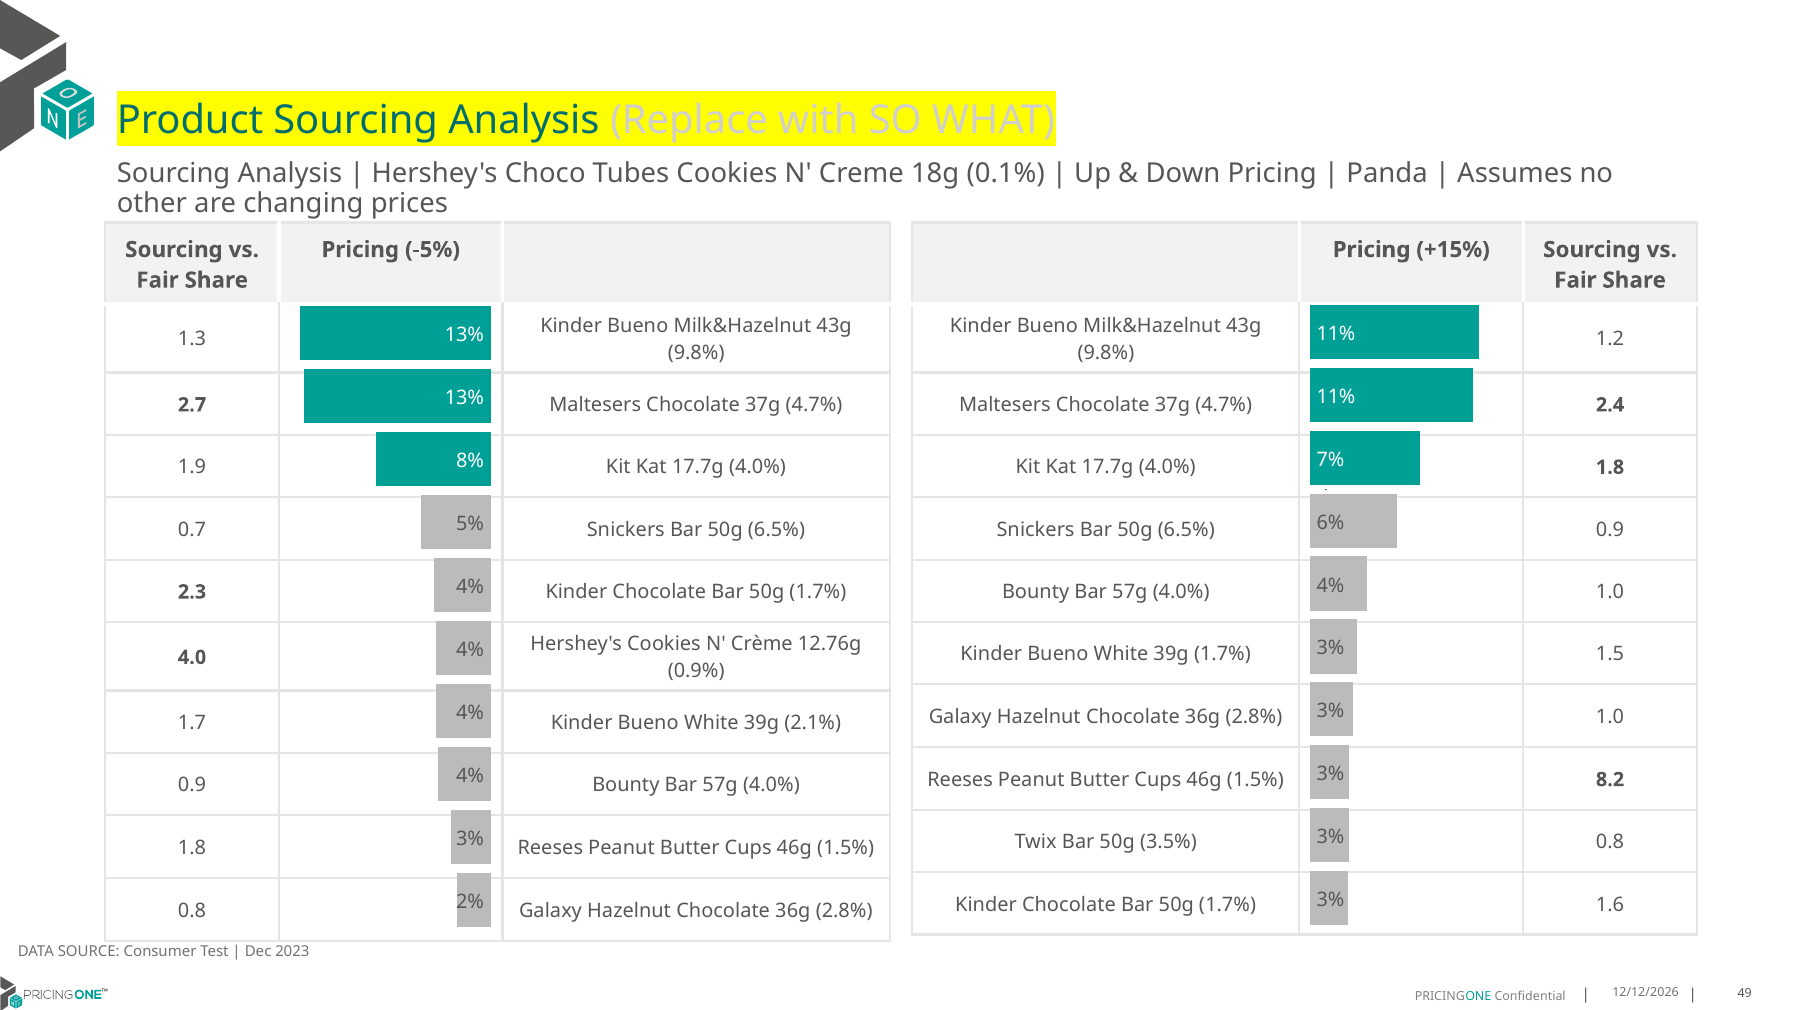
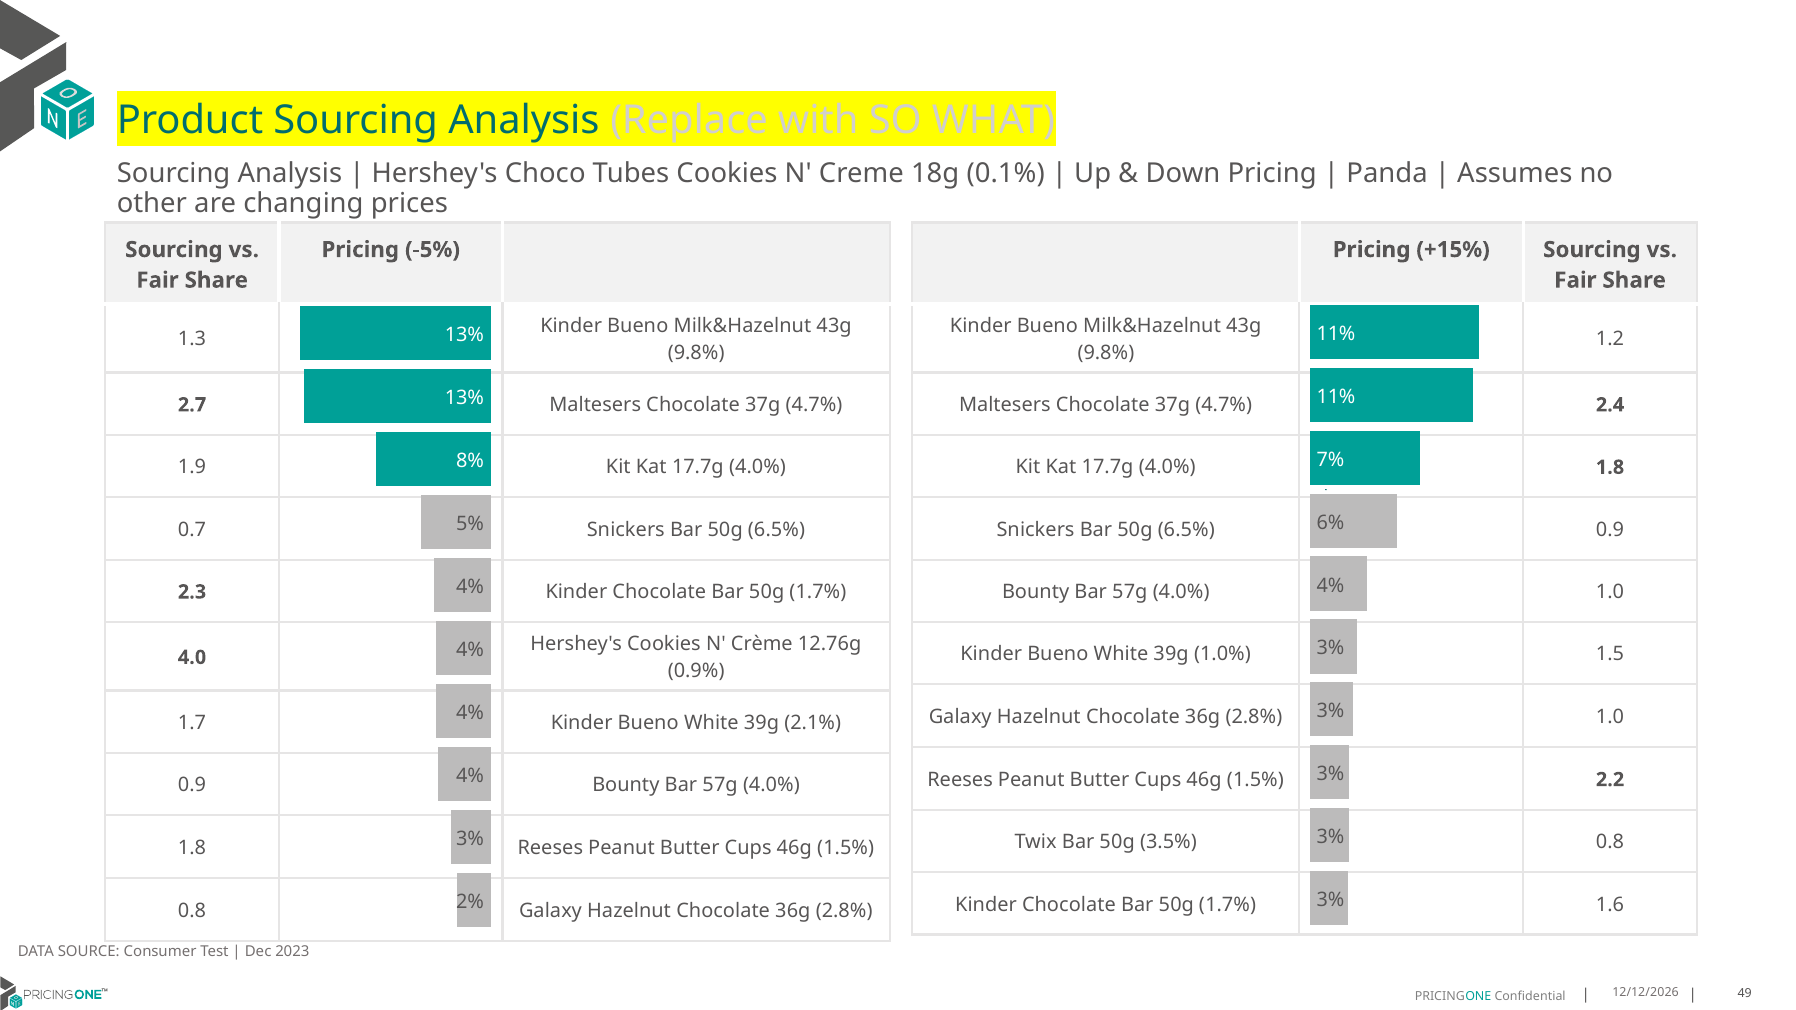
39g 1.7%: 1.7% -> 1.0%
8.2: 8.2 -> 2.2
